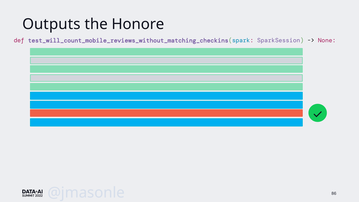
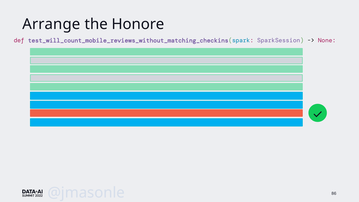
Outputs: Outputs -> Arrange
